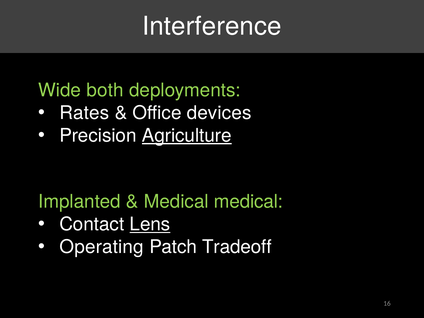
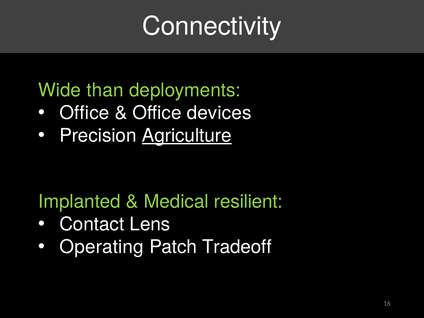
Interference: Interference -> Connectivity
both: both -> than
Rates at (84, 113): Rates -> Office
Medical medical: medical -> resilient
Lens underline: present -> none
